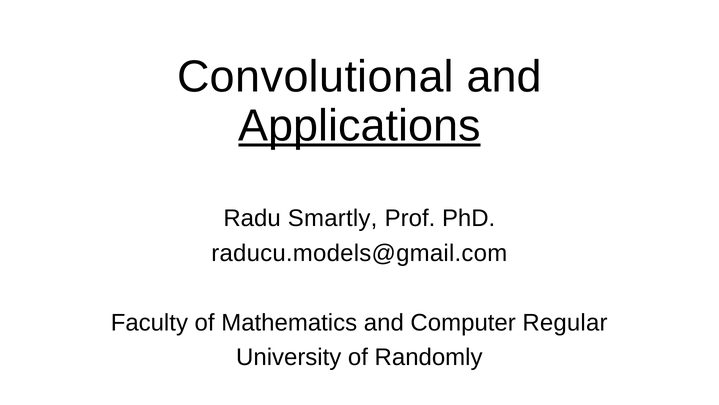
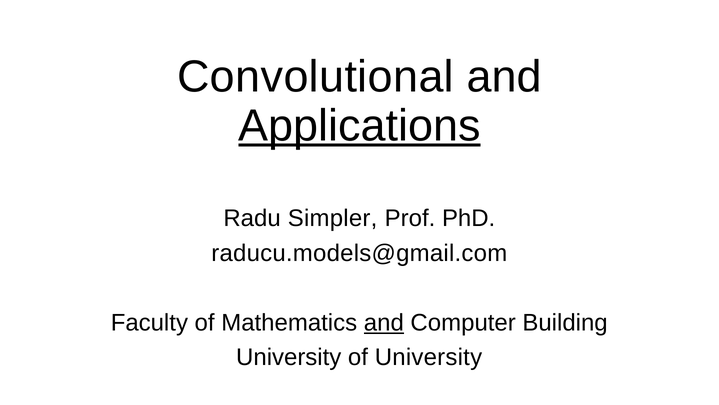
Smartly: Smartly -> Simpler
and at (384, 322) underline: none -> present
Regular: Regular -> Building
of Randomly: Randomly -> University
